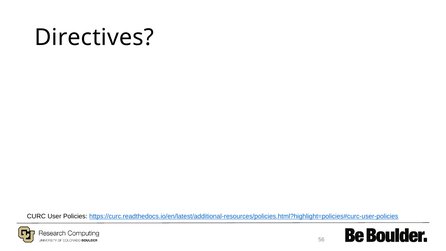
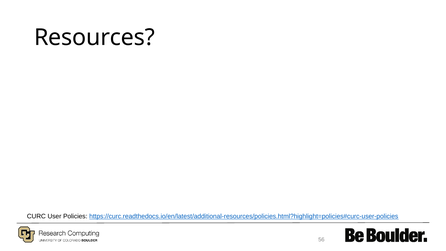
Directives: Directives -> Resources
